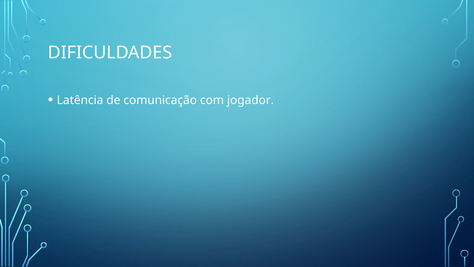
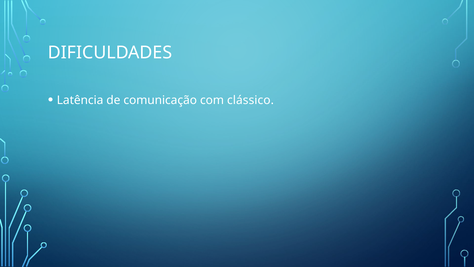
jogador: jogador -> clássico
